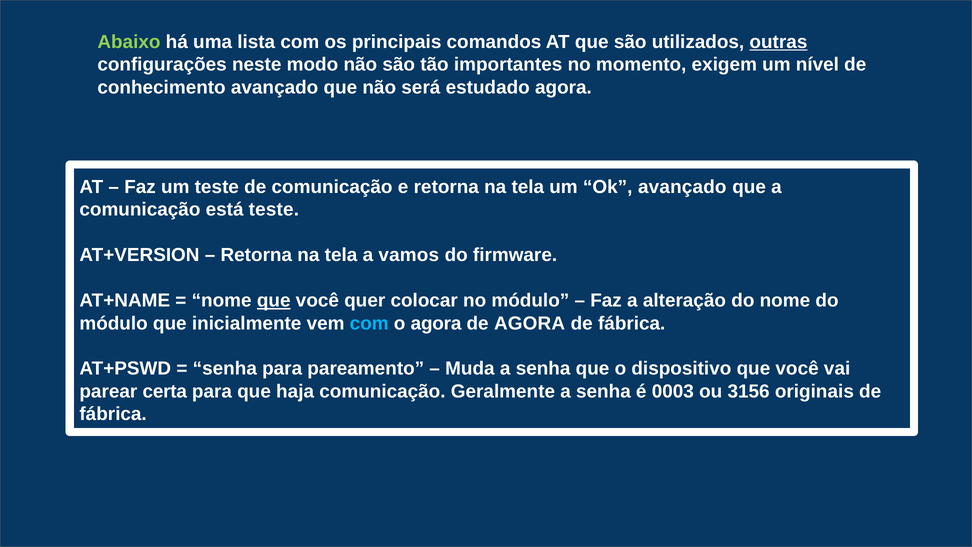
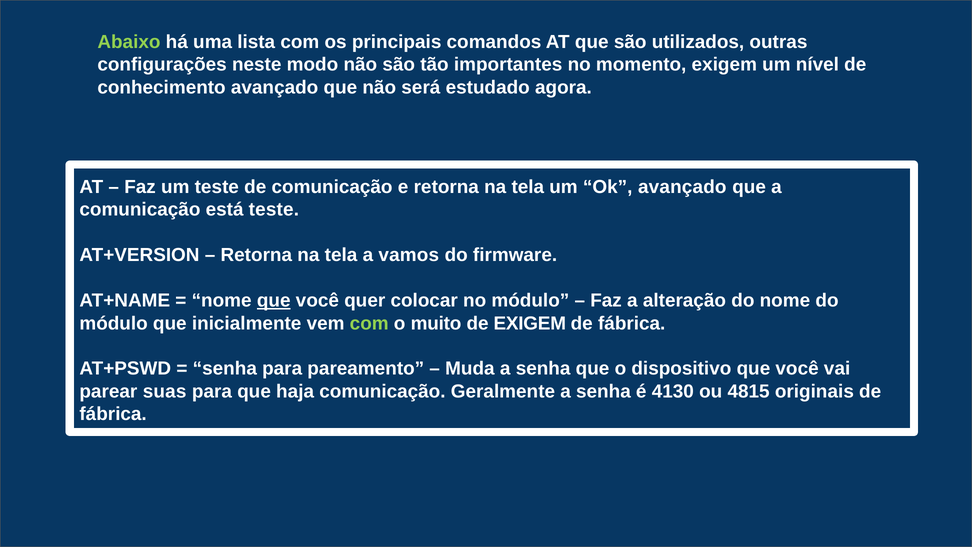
outras underline: present -> none
com at (369, 323) colour: light blue -> light green
o agora: agora -> muito
de AGORA: AGORA -> EXIGEM
certa: certa -> suas
0003: 0003 -> 4130
3156: 3156 -> 4815
